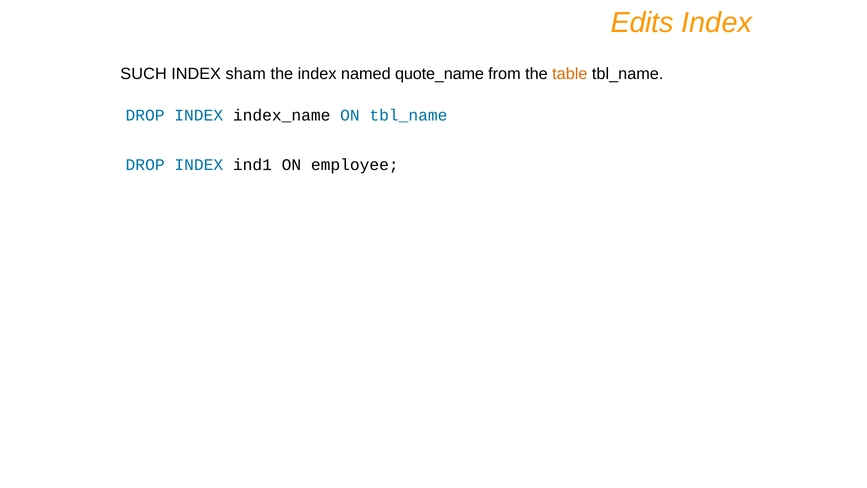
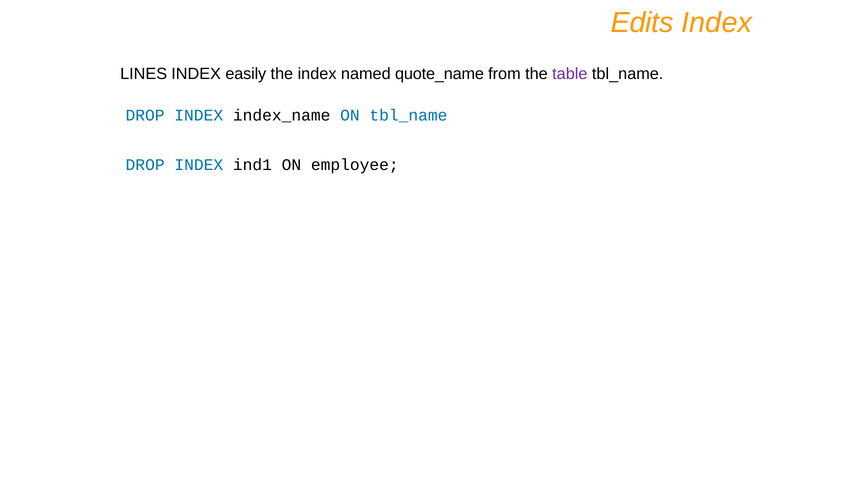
SUCH: SUCH -> LINES
sham: sham -> easily
table colour: orange -> purple
